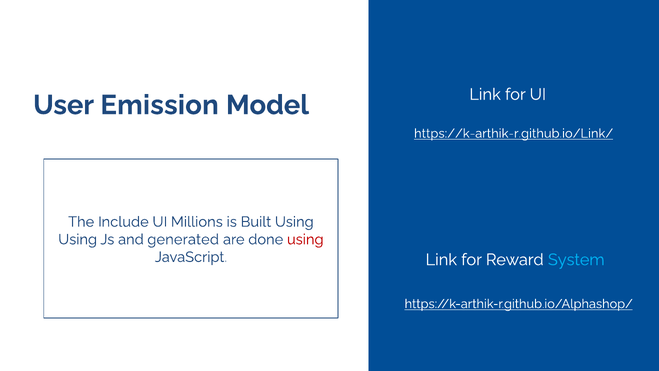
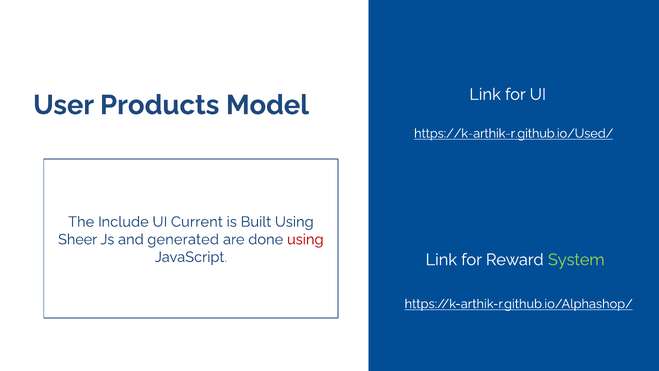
Emission: Emission -> Products
https://k-arthik-r.github.io/Link/: https://k-arthik-r.github.io/Link/ -> https://k-arthik-r.github.io/Used/
Millions: Millions -> Current
Using at (78, 239): Using -> Sheer
System colour: light blue -> light green
